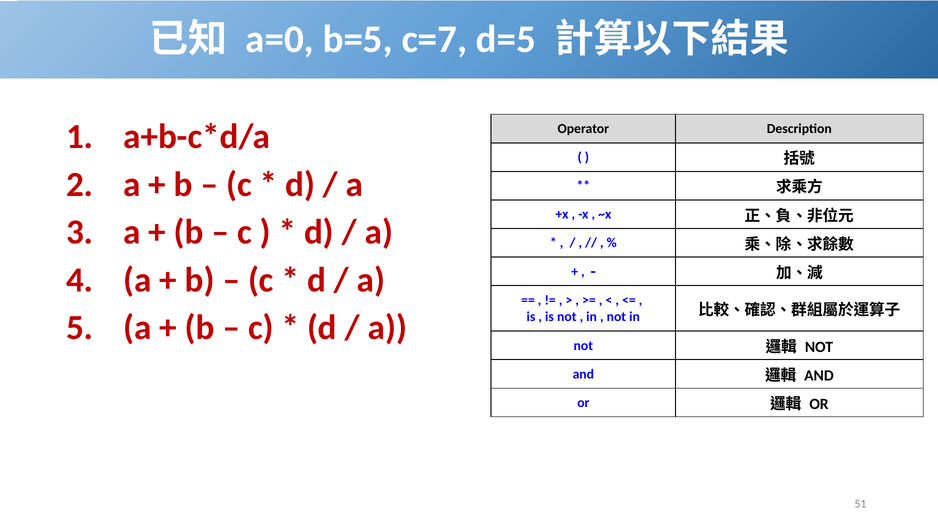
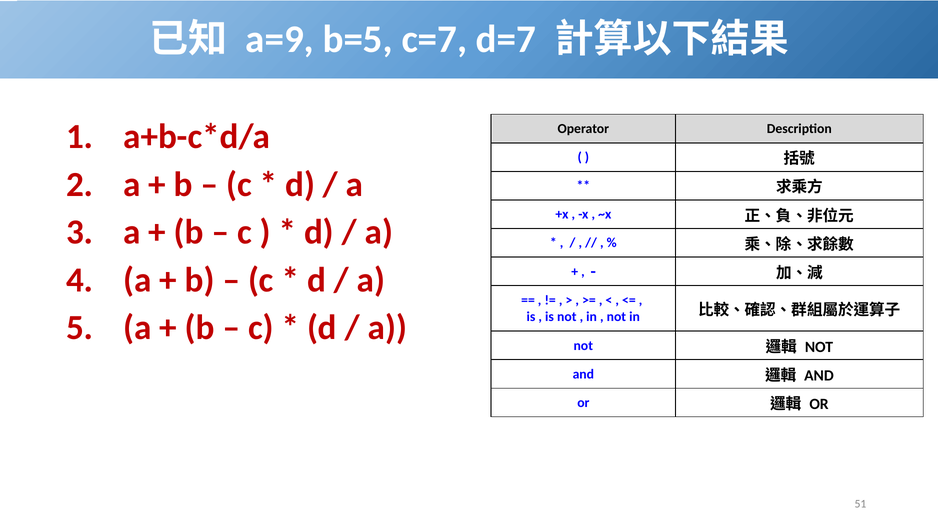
a=0: a=0 -> a=9
d=5: d=5 -> d=7
